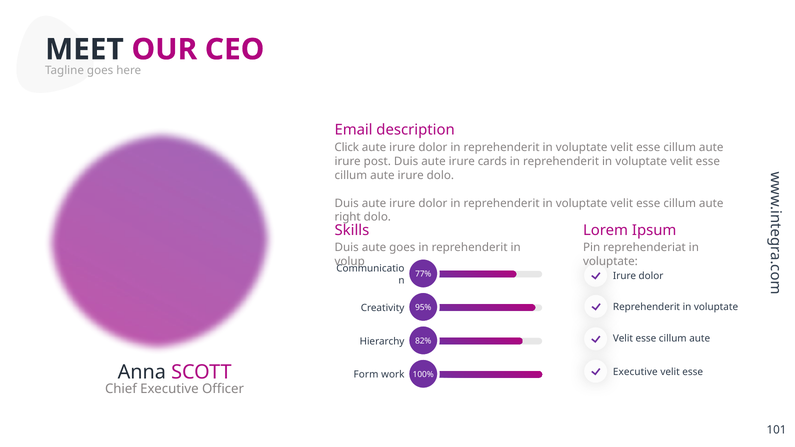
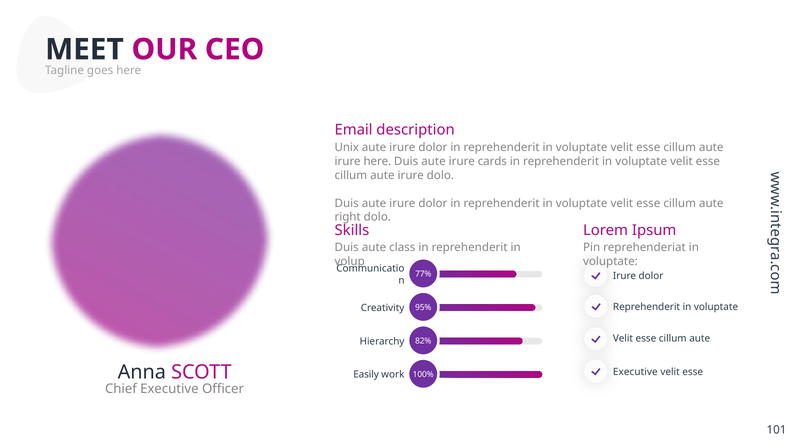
Click: Click -> Unix
irure post: post -> here
aute goes: goes -> class
Form: Form -> Easily
